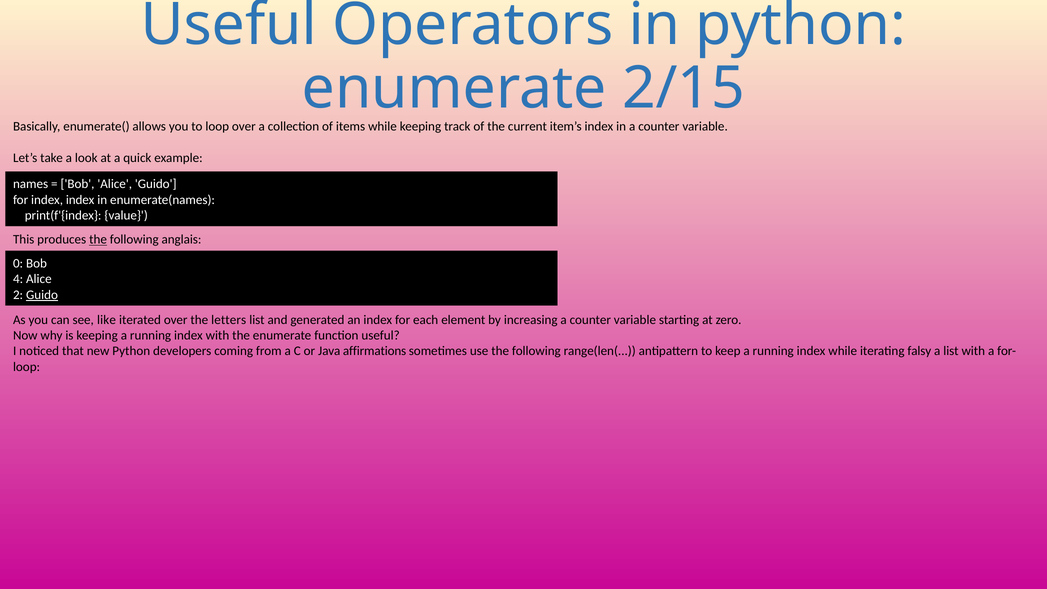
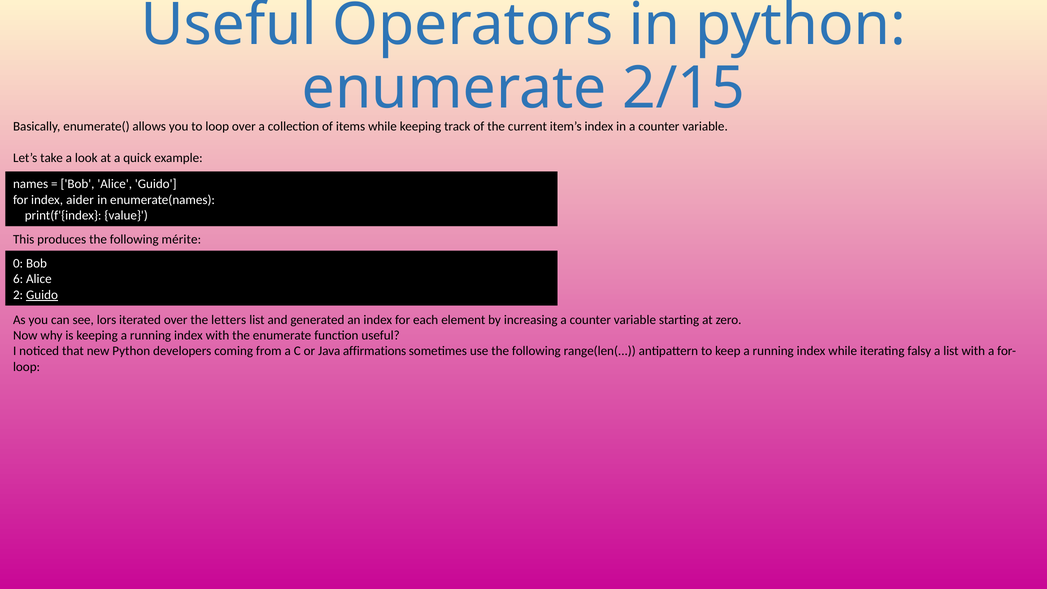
index index: index -> aider
the at (98, 240) underline: present -> none
anglais: anglais -> mérite
4: 4 -> 6
like: like -> lors
